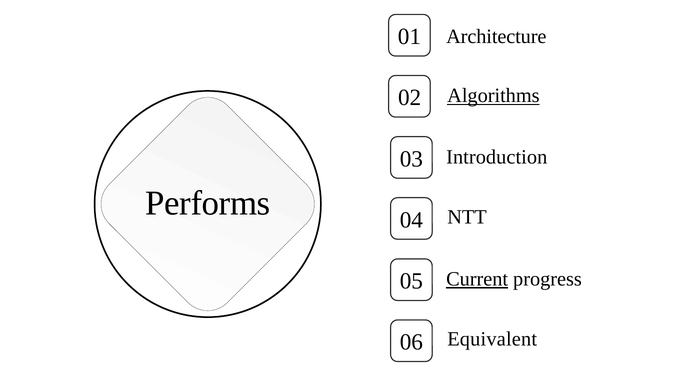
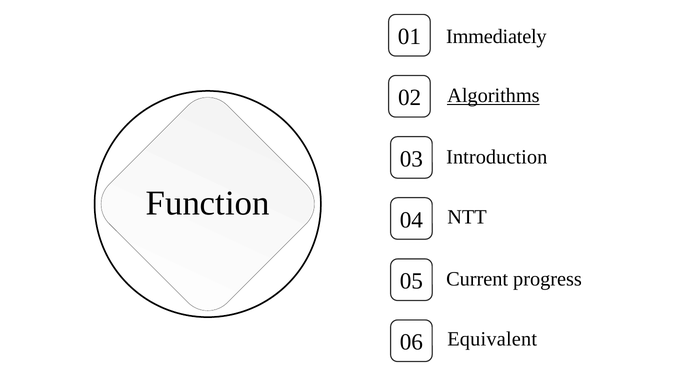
Architecture: Architecture -> Immediately
Performs: Performs -> Function
Current underline: present -> none
